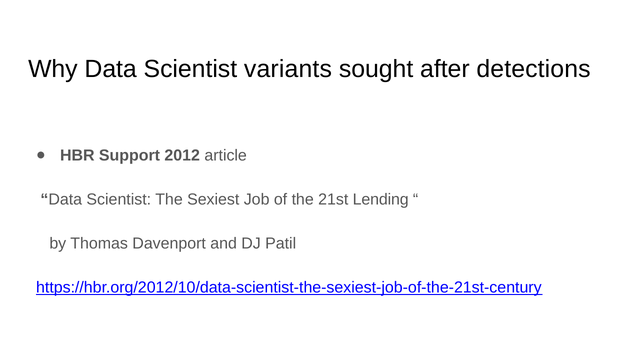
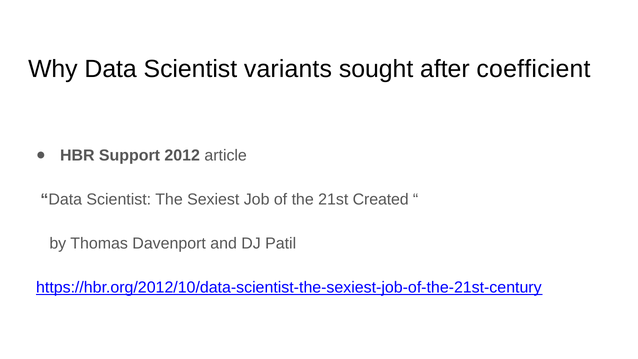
detections: detections -> coefficient
Lending: Lending -> Created
